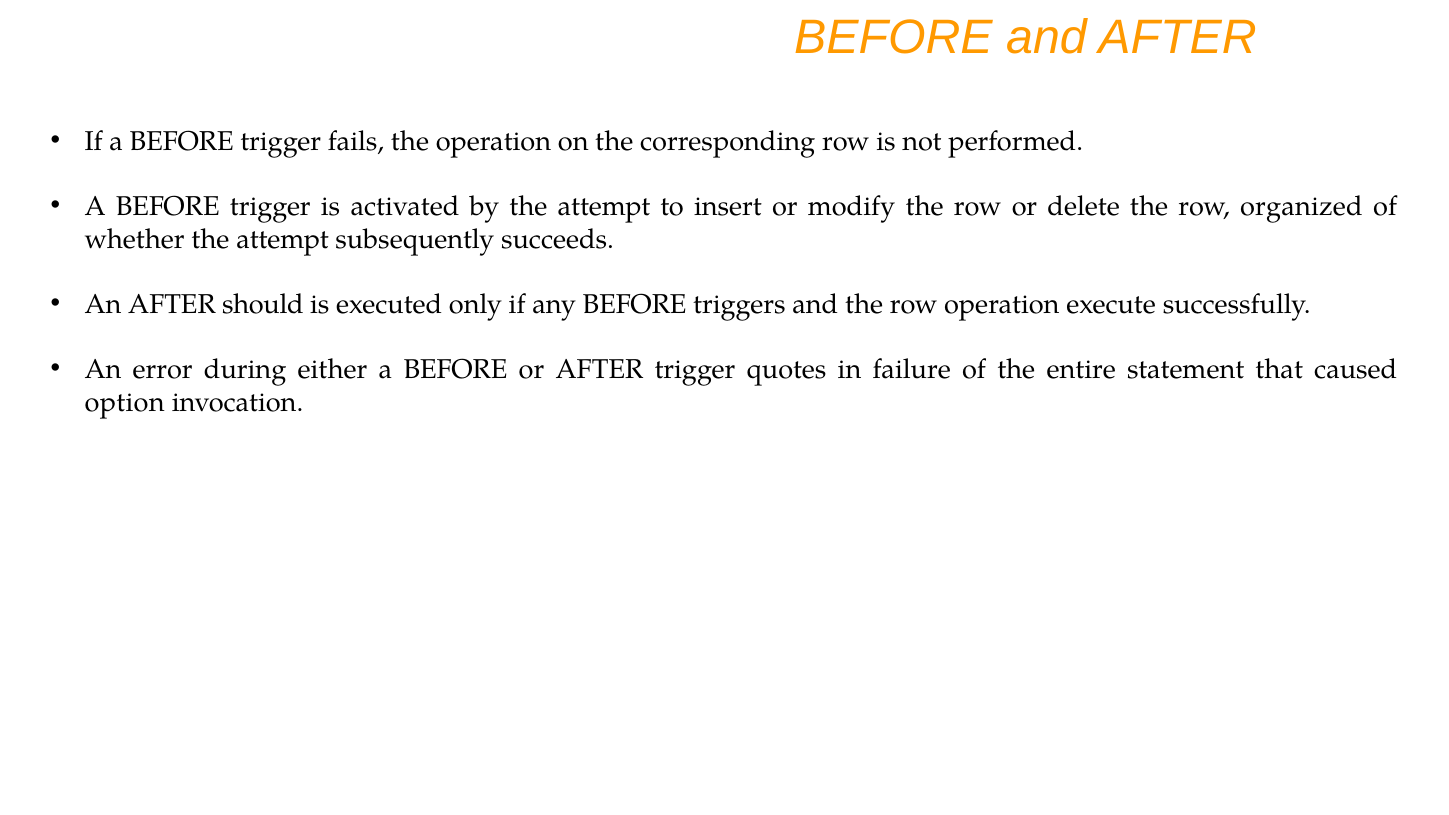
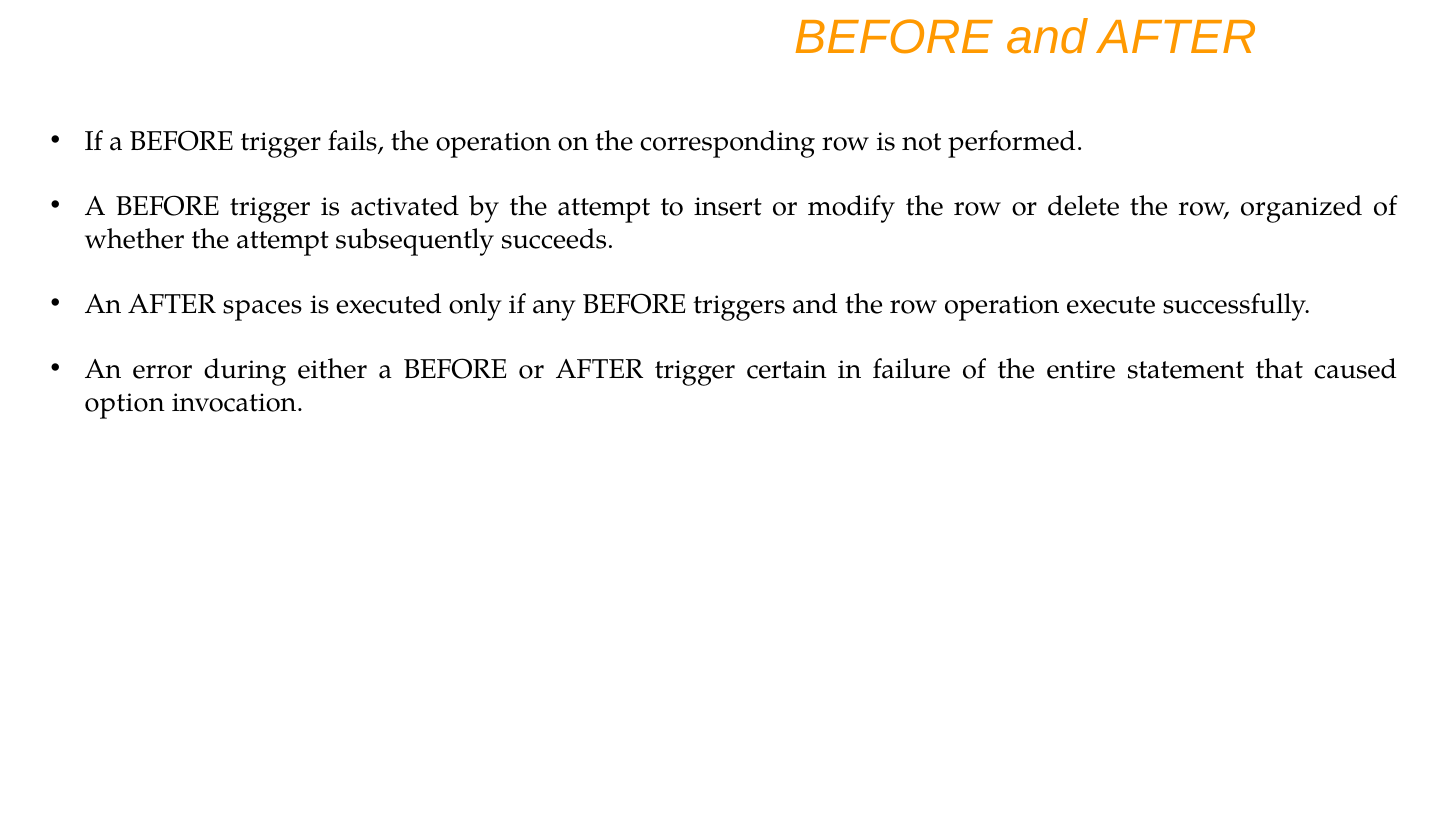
should: should -> spaces
quotes: quotes -> certain
